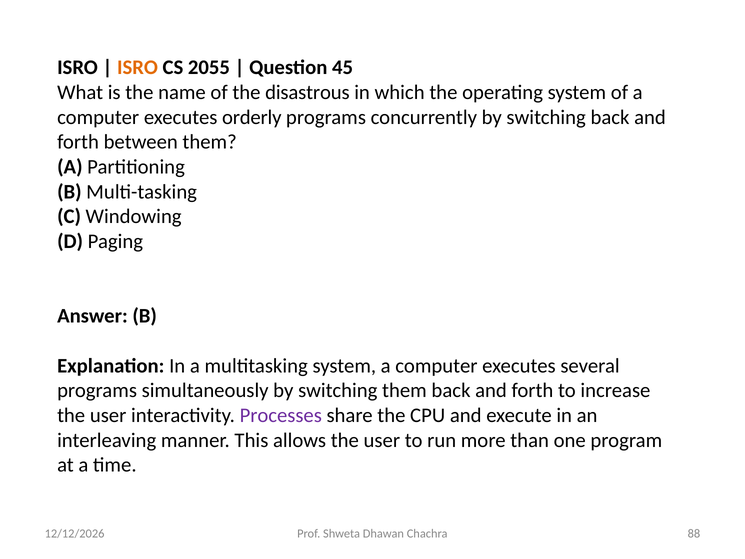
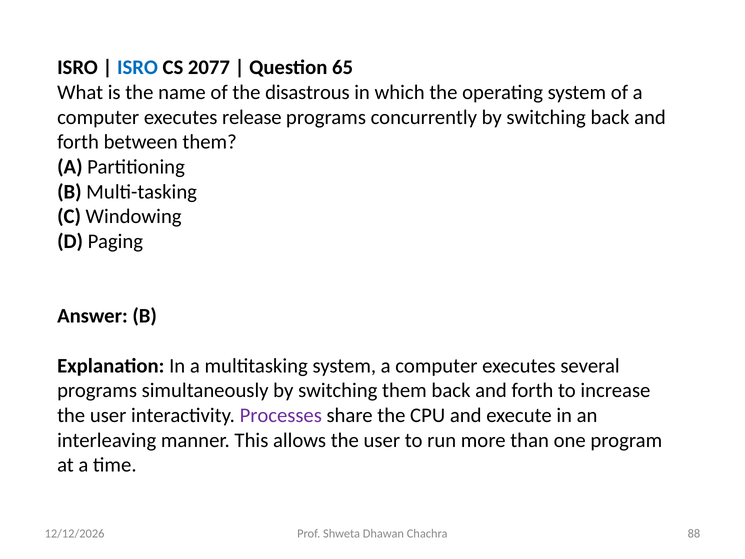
ISRO at (137, 67) colour: orange -> blue
2055: 2055 -> 2077
45: 45 -> 65
orderly: orderly -> release
